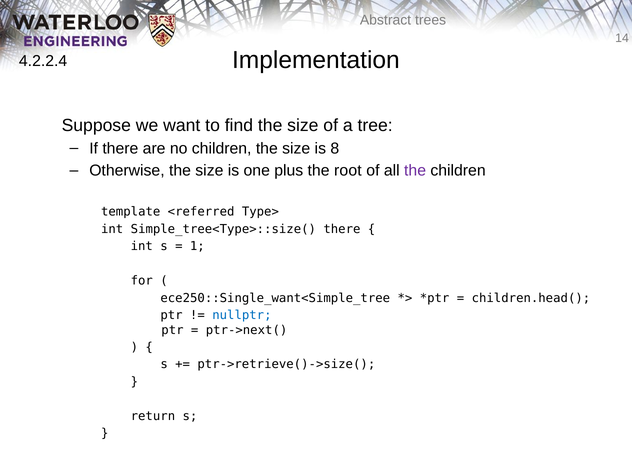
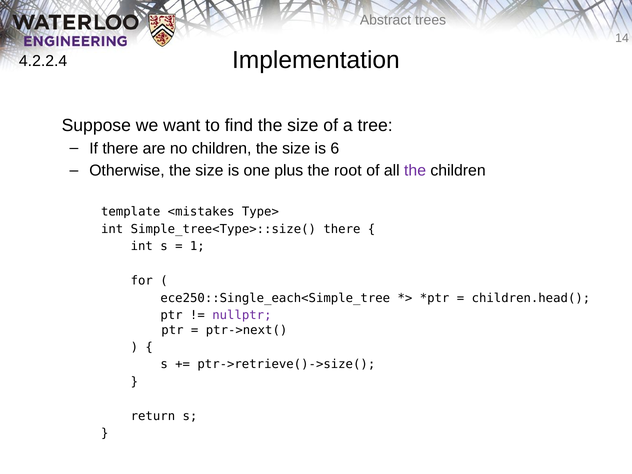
8: 8 -> 6
<referred: <referred -> <mistakes
ece250::Single_want<Simple_tree: ece250::Single_want<Simple_tree -> ece250::Single_each<Simple_tree
nullptr colour: blue -> purple
